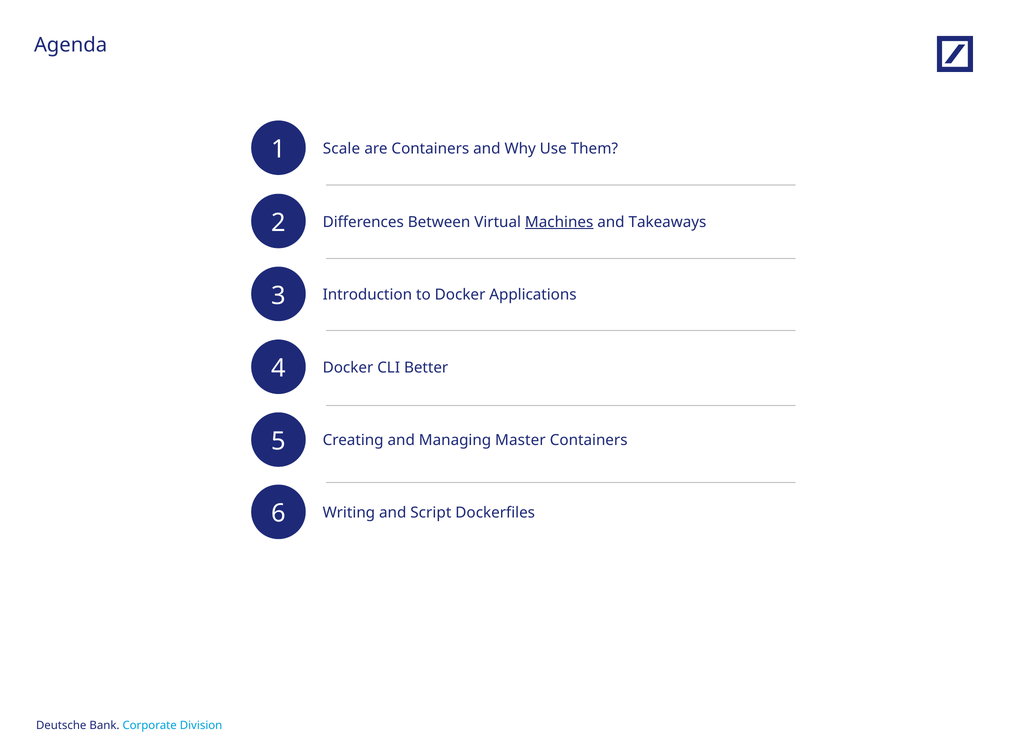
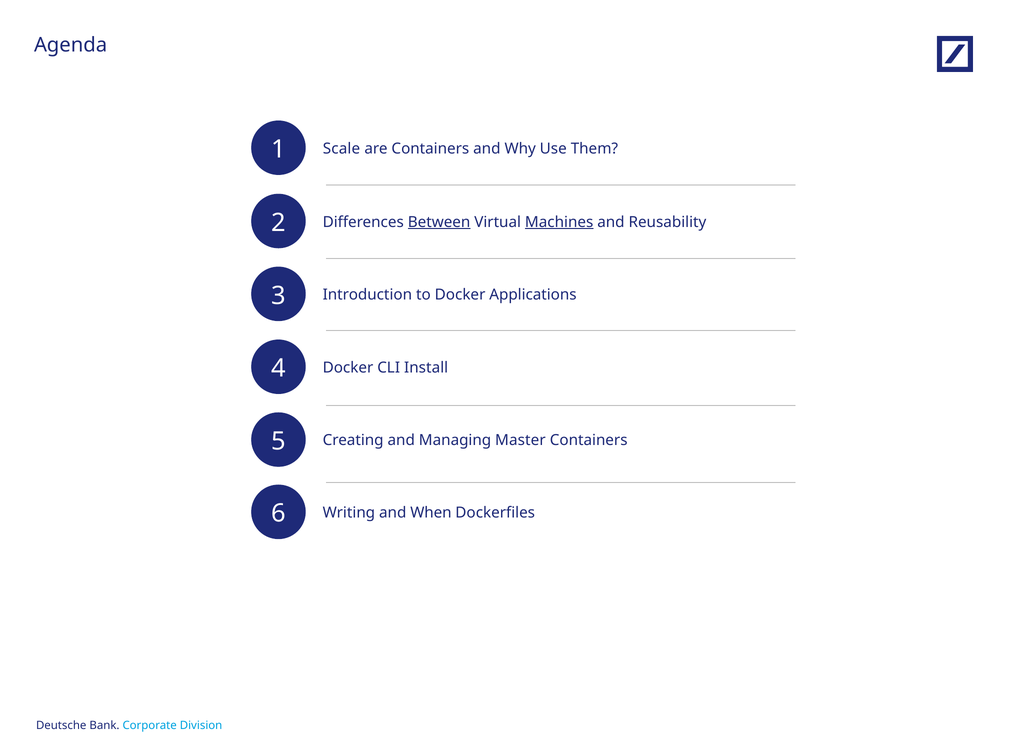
Between underline: none -> present
Takeaways: Takeaways -> Reusability
Better: Better -> Install
Script: Script -> When
